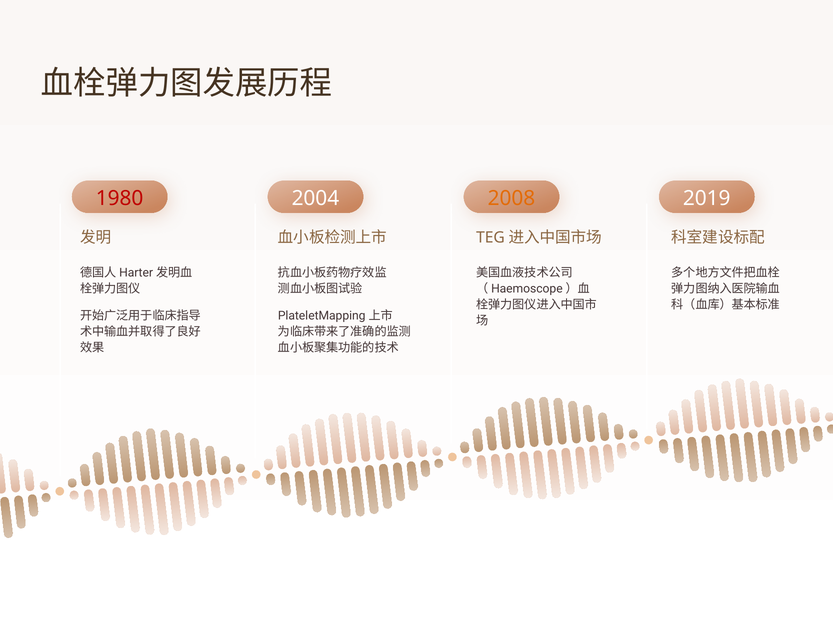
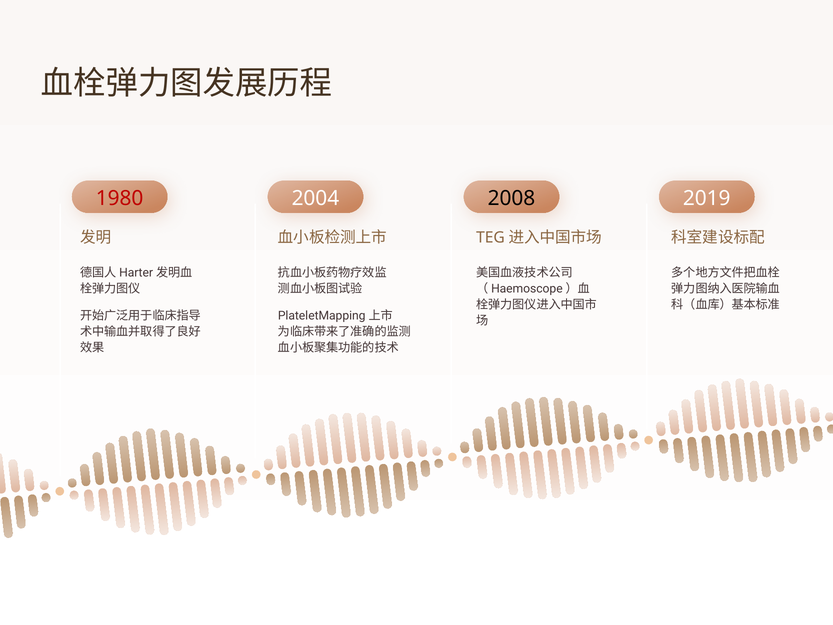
2008 colour: orange -> black
